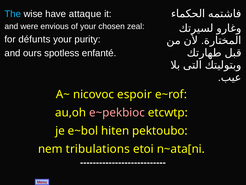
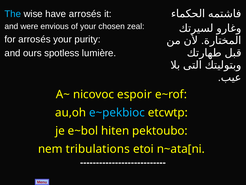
have attaque: attaque -> arrosés
for défunts: défunts -> arrosés
enfanté: enfanté -> lumière
e~pekbioc colour: pink -> light blue
